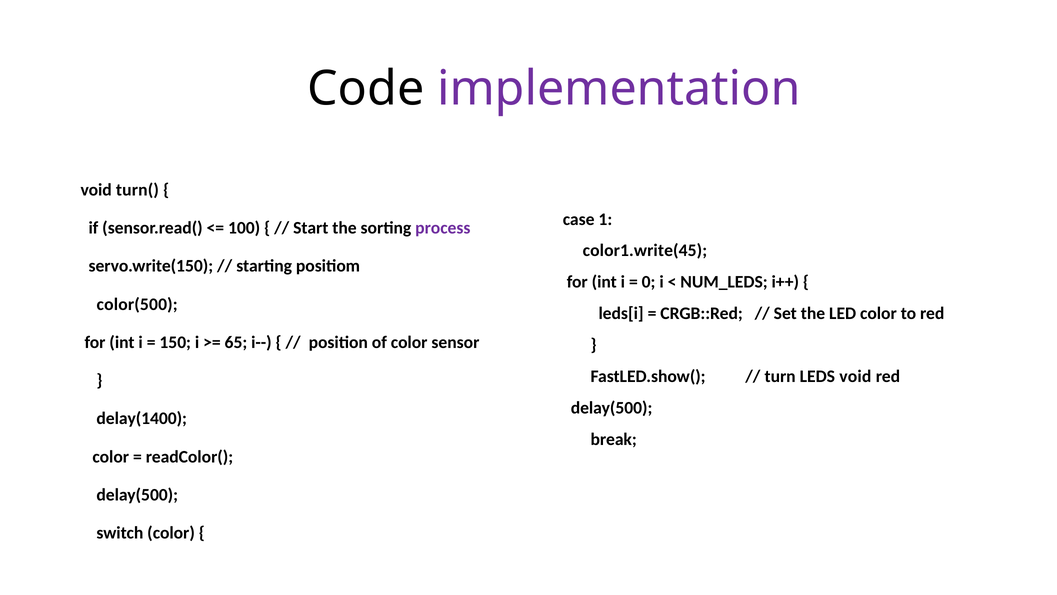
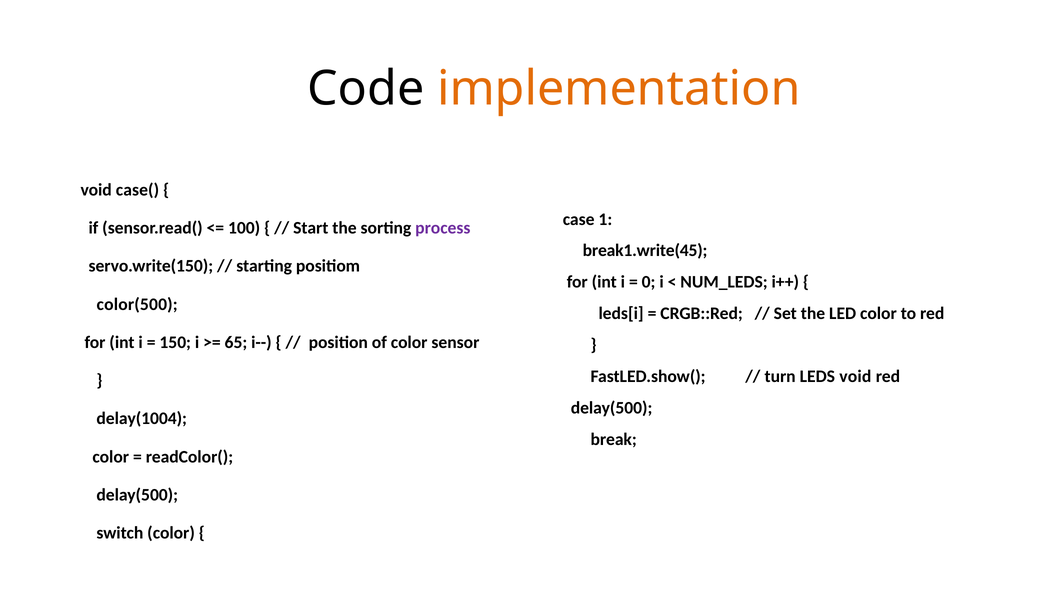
implementation colour: purple -> orange
turn(: turn( -> case(
color1.write(45: color1.write(45 -> break1.write(45
delay(1400: delay(1400 -> delay(1004
